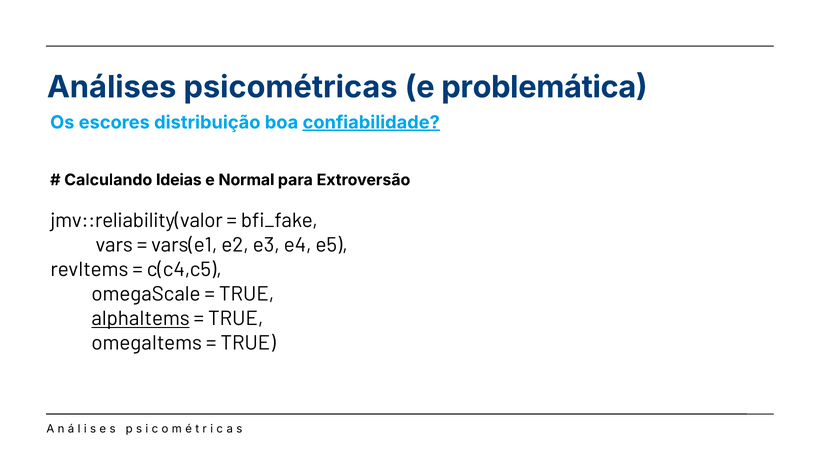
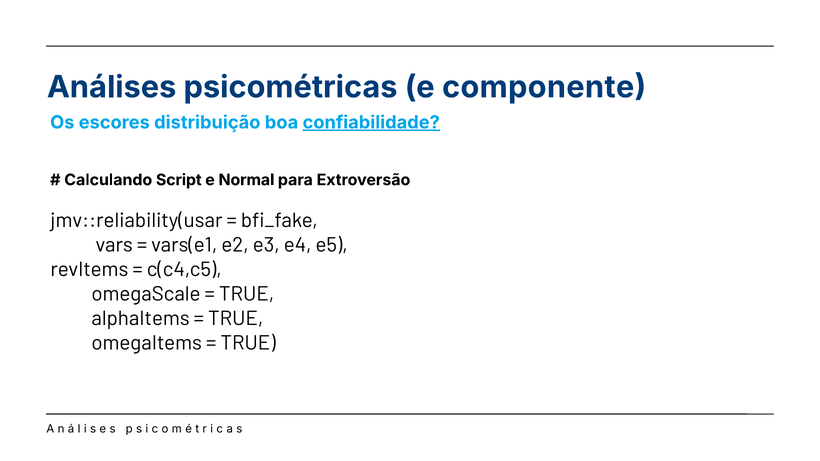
problemática: problemática -> componente
Ideias: Ideias -> Script
jmv::reliability(valor: jmv::reliability(valor -> jmv::reliability(usar
alphaItems underline: present -> none
